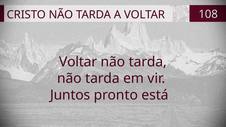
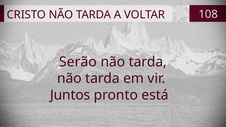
Voltar at (78, 62): Voltar -> Serão
